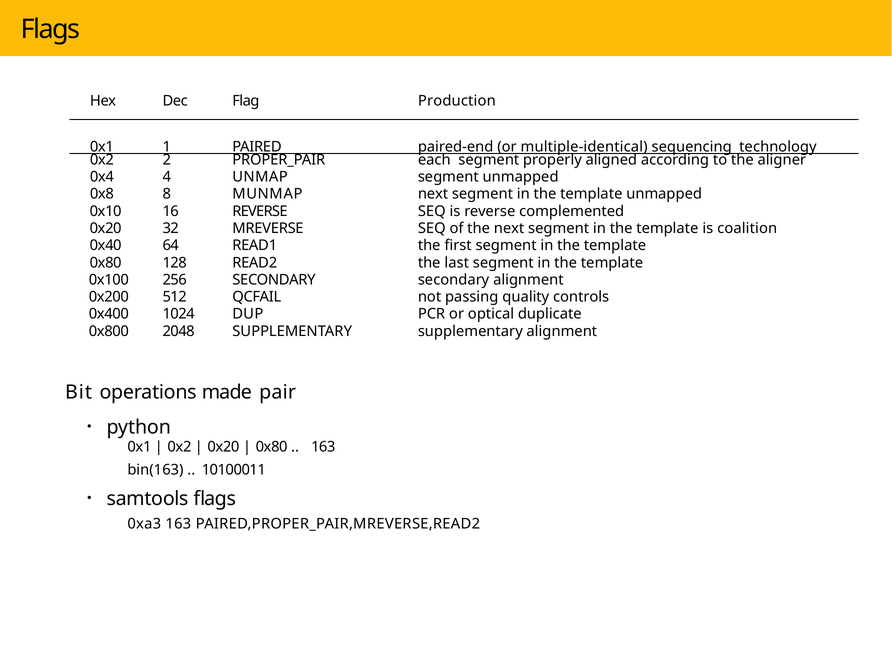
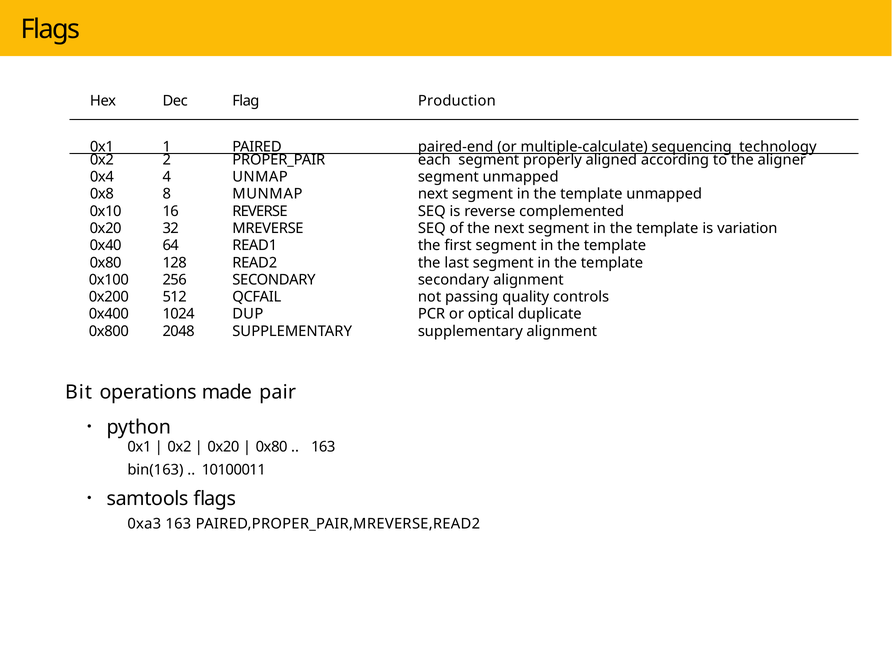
multiple-identical: multiple-identical -> multiple-calculate
coalition: coalition -> variation
